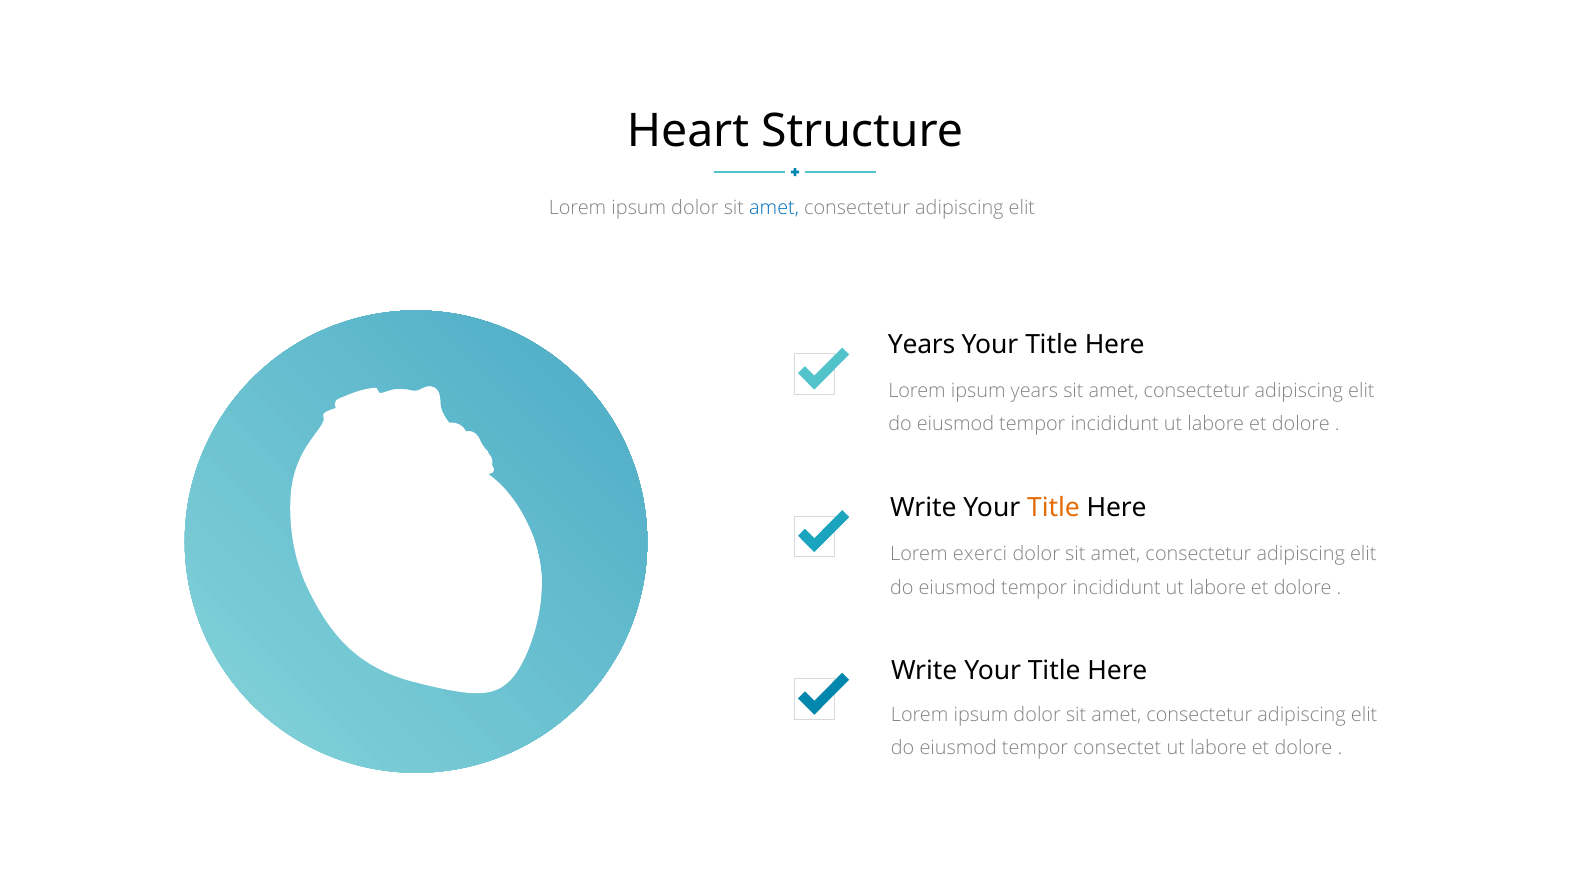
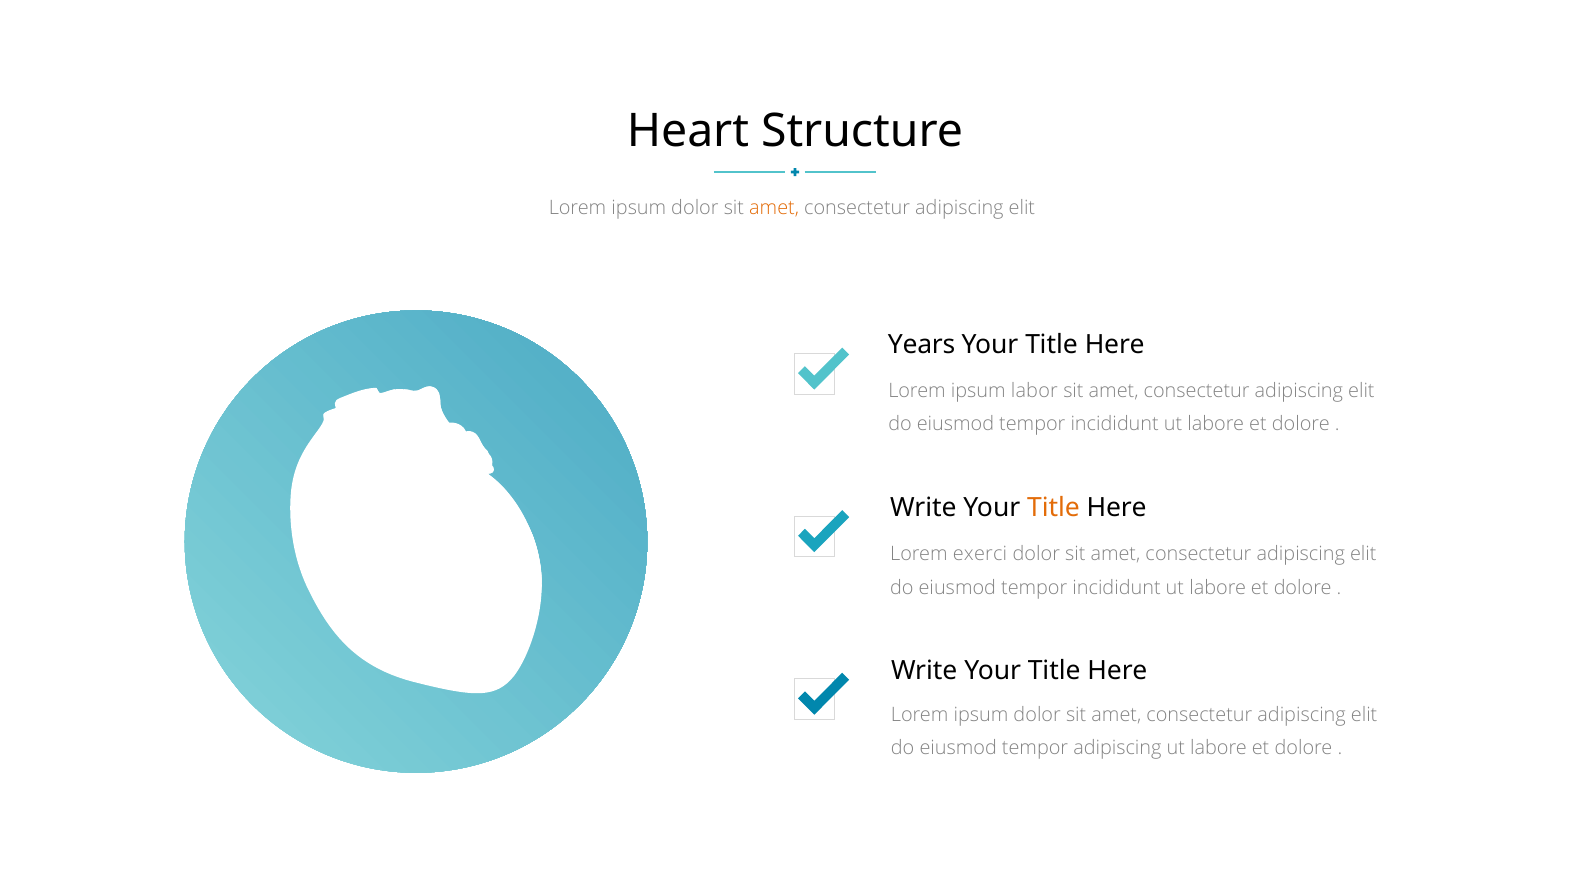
amet at (774, 208) colour: blue -> orange
ipsum years: years -> labor
tempor consectet: consectet -> adipiscing
